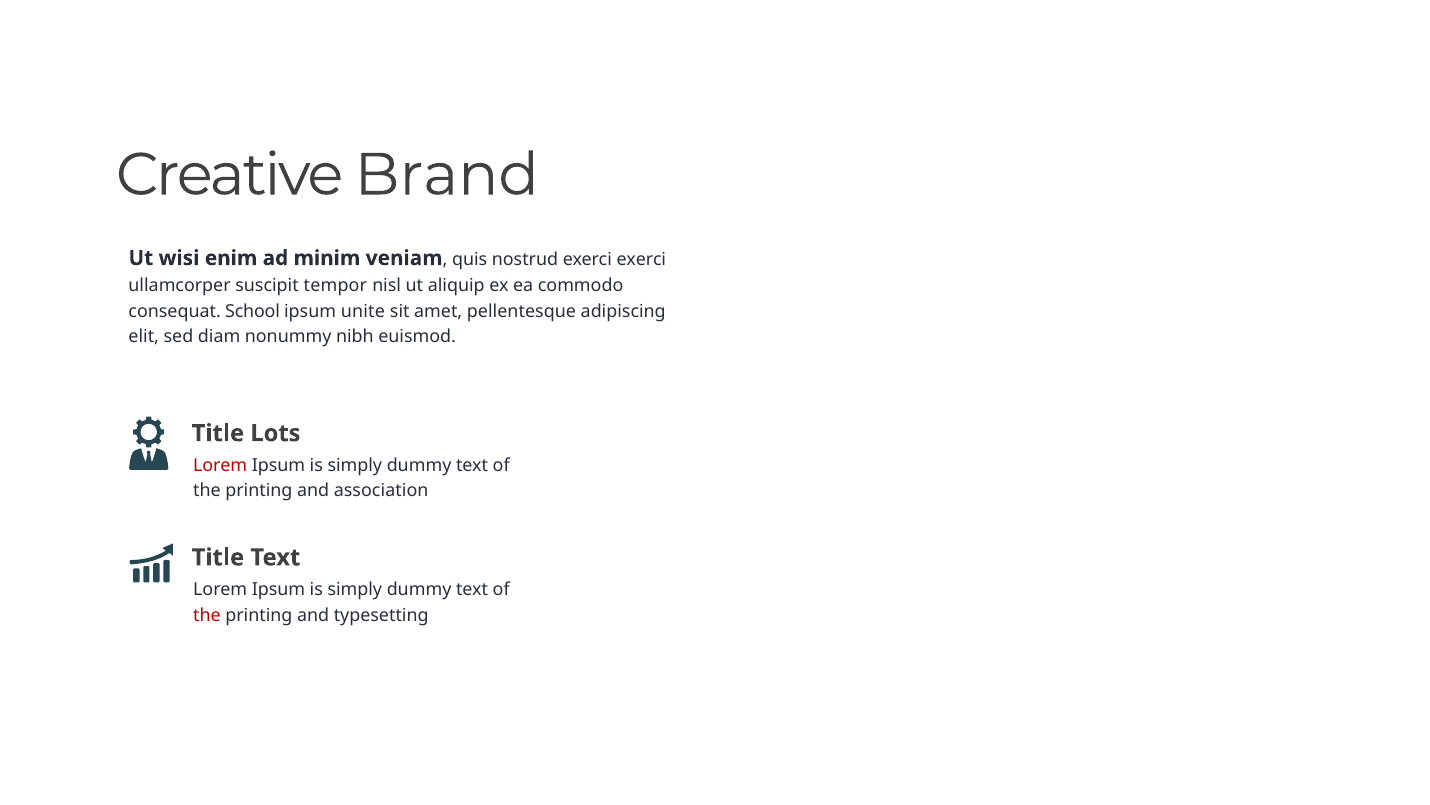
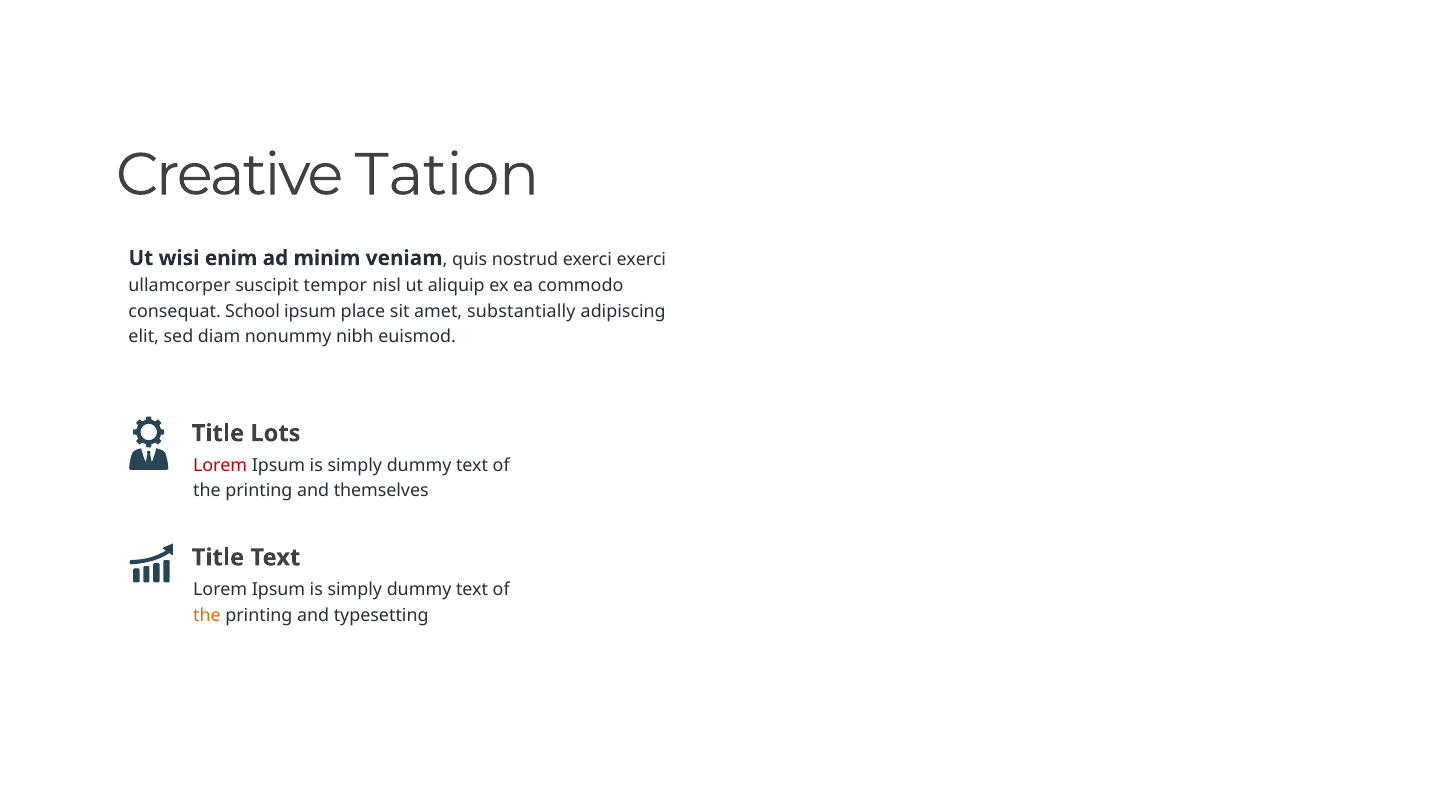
Brand: Brand -> Tation
unite: unite -> place
pellentesque: pellentesque -> substantially
association: association -> themselves
the at (207, 615) colour: red -> orange
